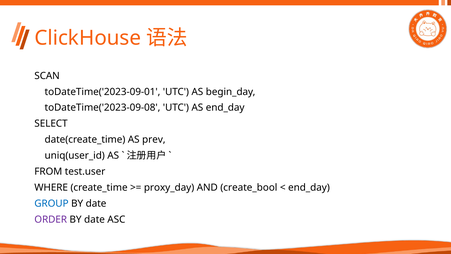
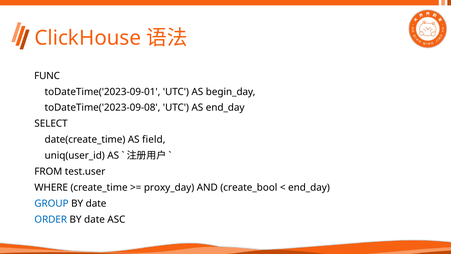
SCAN: SCAN -> FUNC
prev: prev -> field
ORDER colour: purple -> blue
